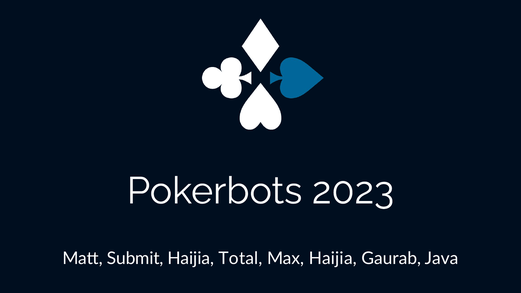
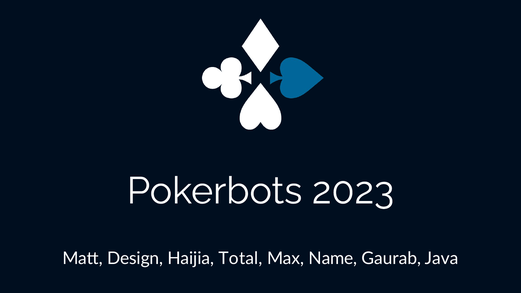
Submit: Submit -> Design
Max Haijia: Haijia -> Name
